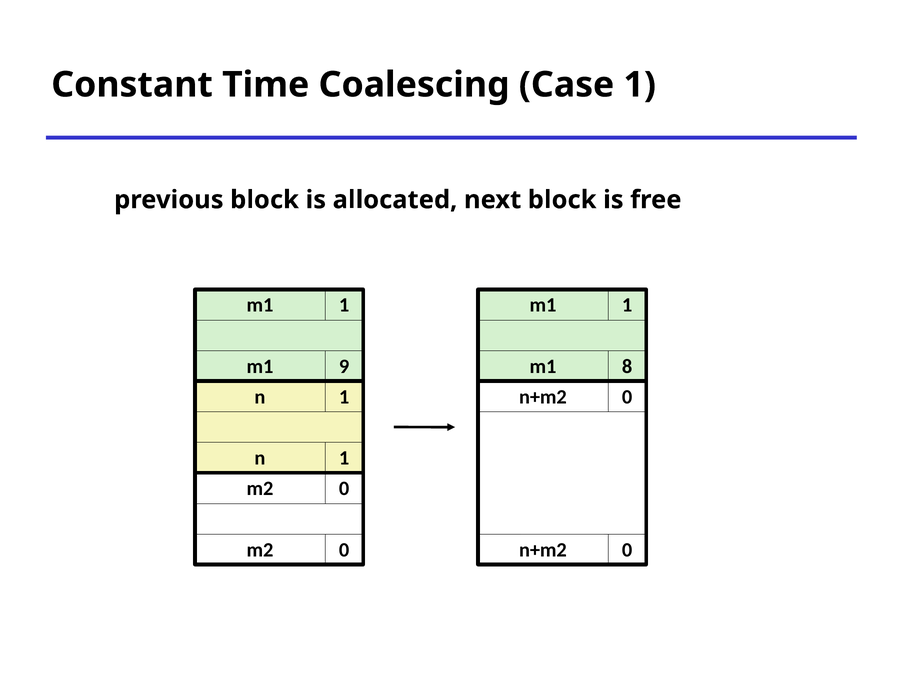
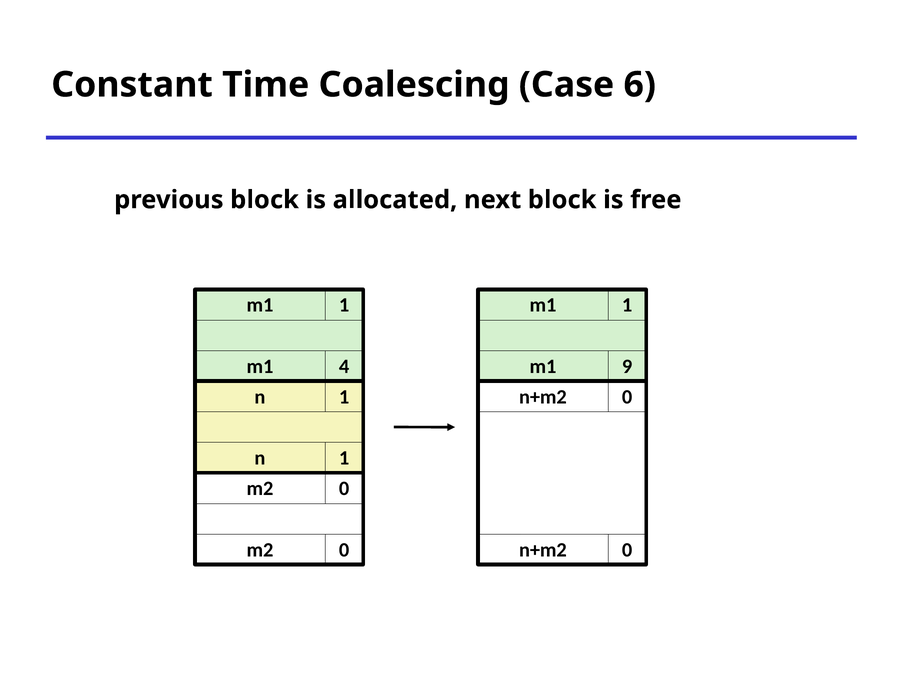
Case 1: 1 -> 6
9: 9 -> 4
8: 8 -> 9
